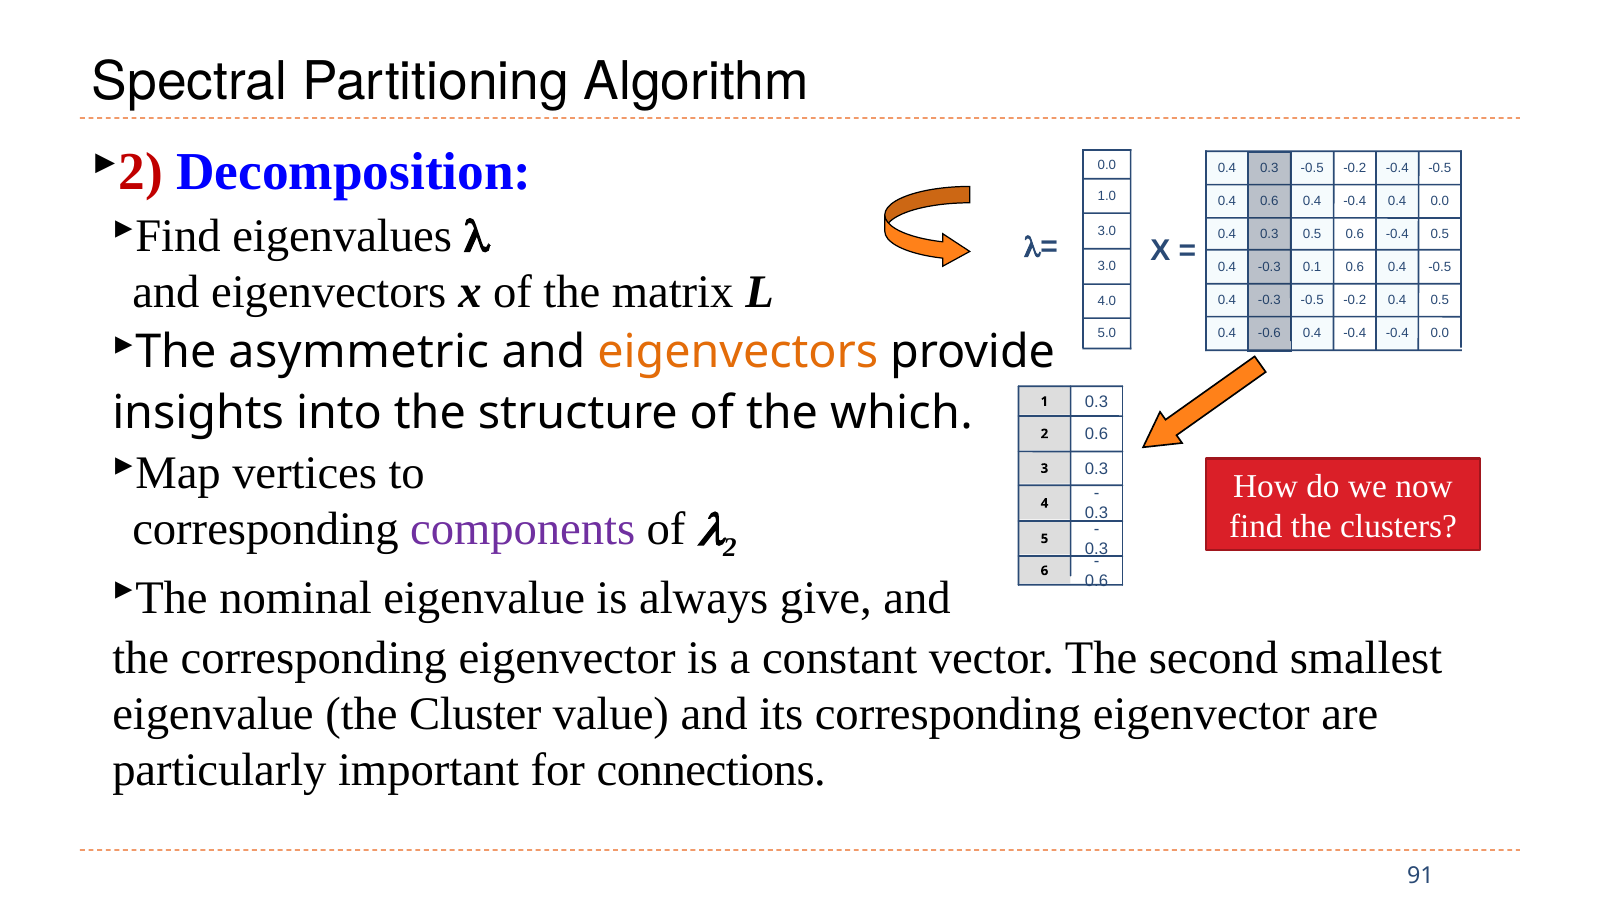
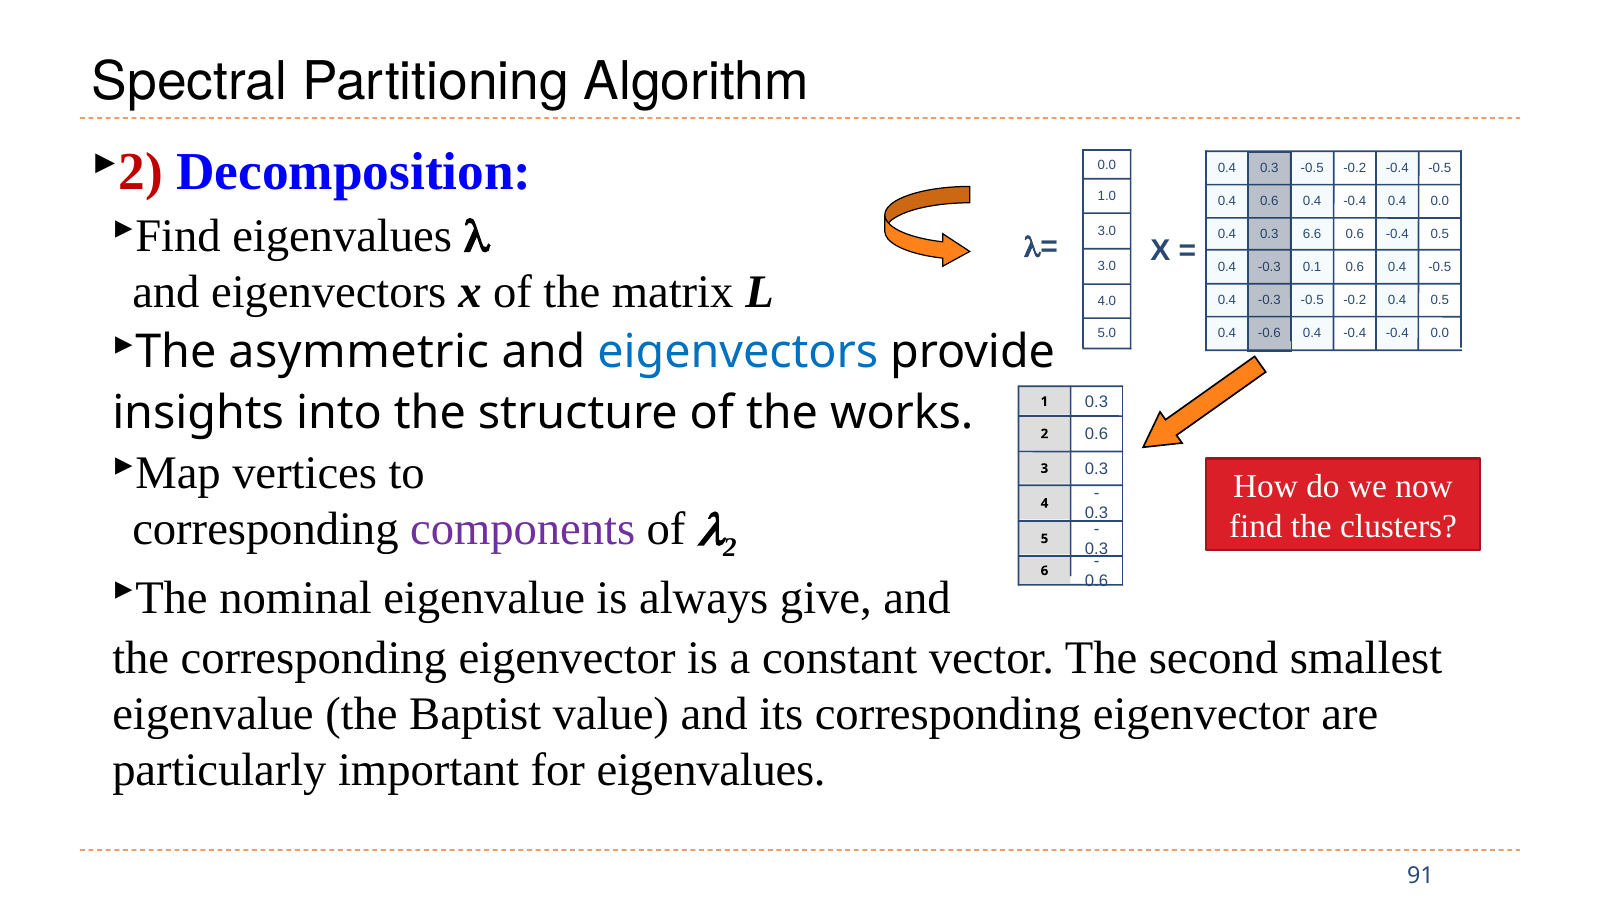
0.5 at (1312, 234): 0.5 -> 6.6
eigenvectors at (738, 352) colour: orange -> blue
which: which -> works
Cluster: Cluster -> Baptist
for connections: connections -> eigenvalues
